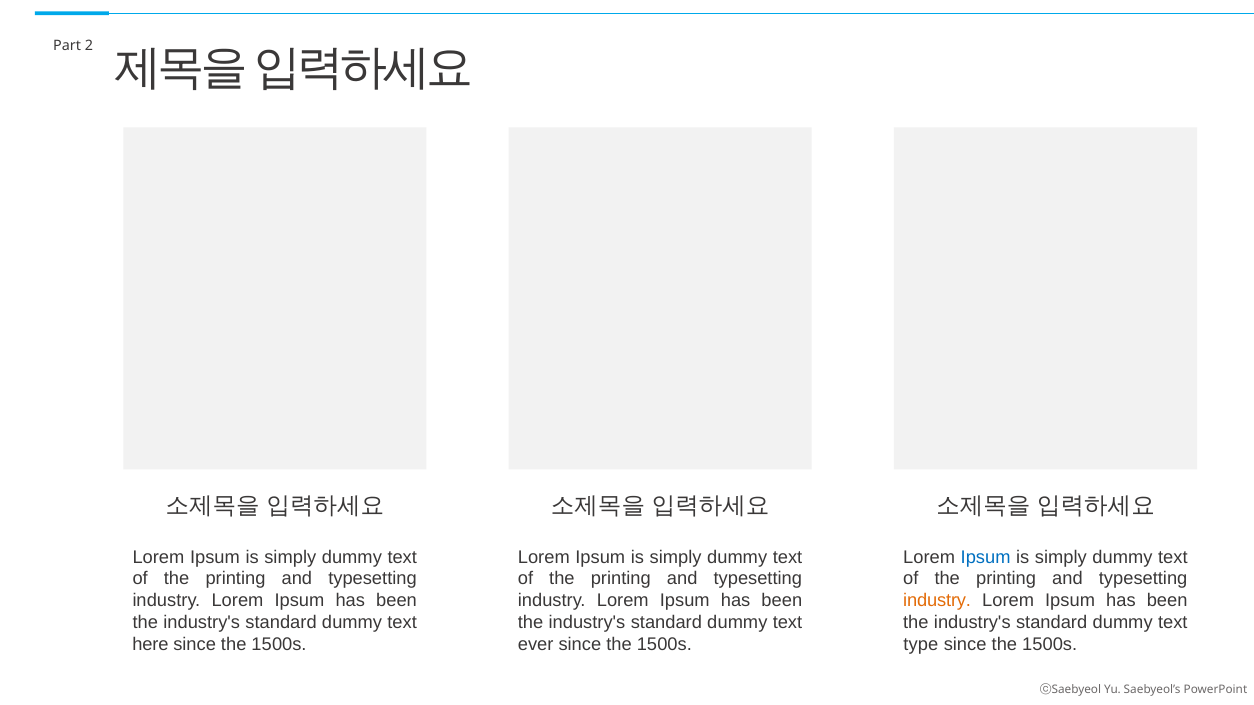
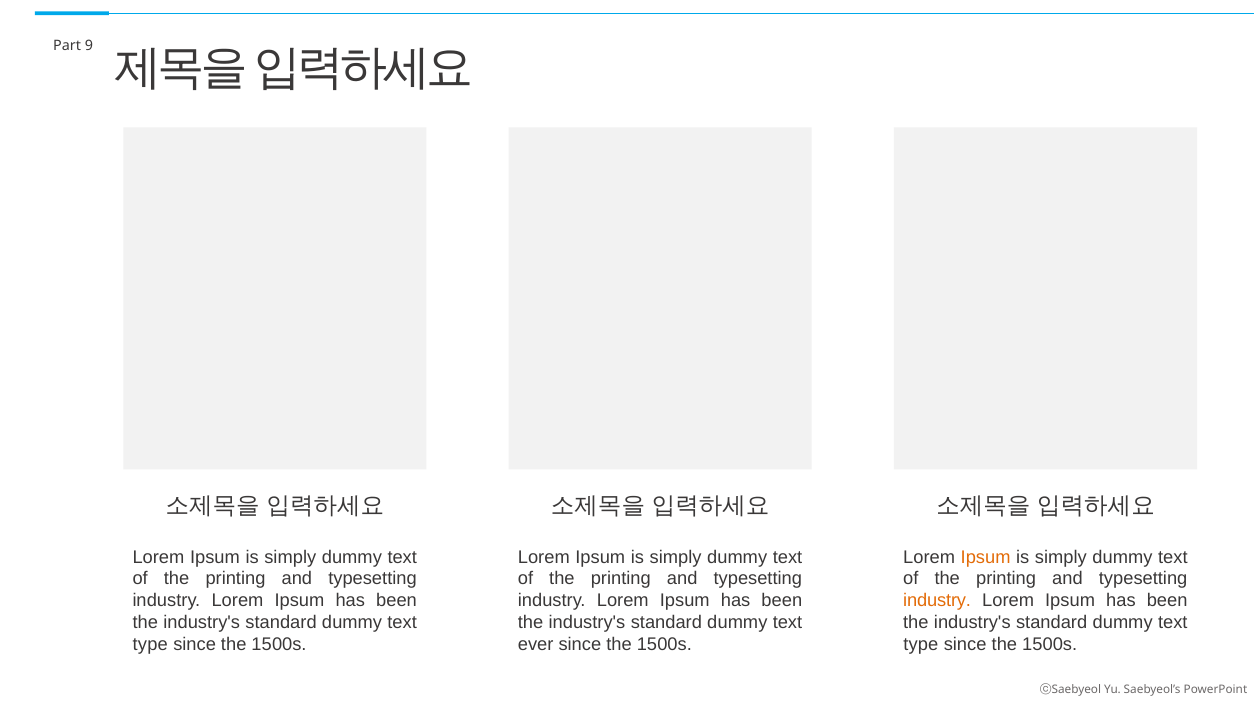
2: 2 -> 9
Ipsum at (986, 557) colour: blue -> orange
here at (150, 645): here -> type
